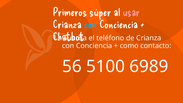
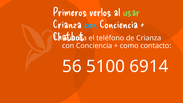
súper: súper -> verlos
usar colour: pink -> light green
6989: 6989 -> 6914
